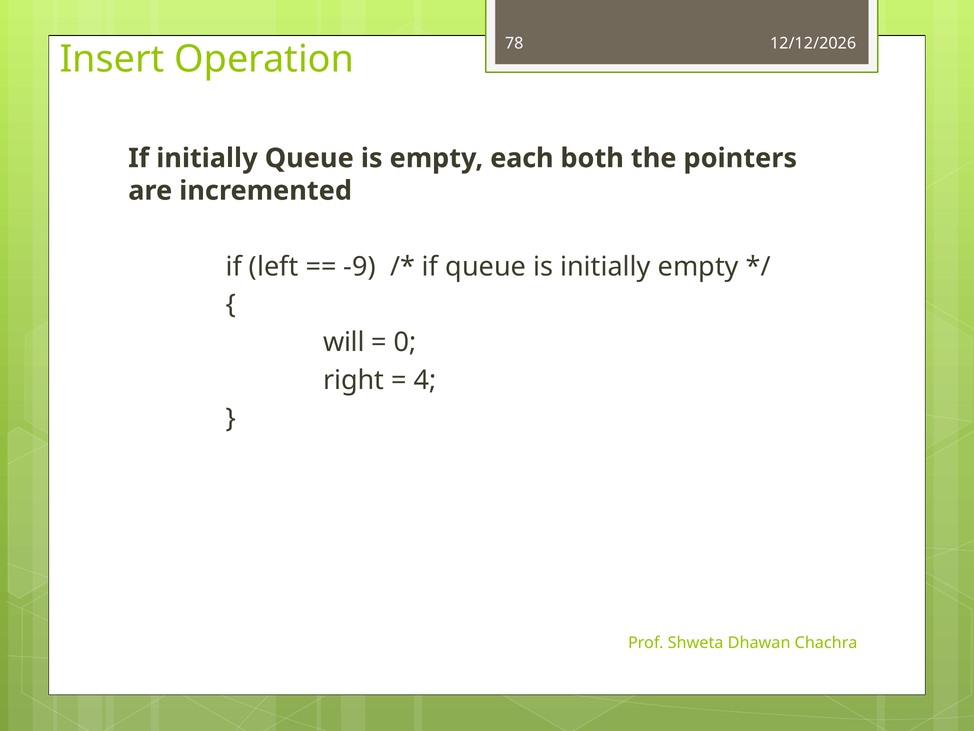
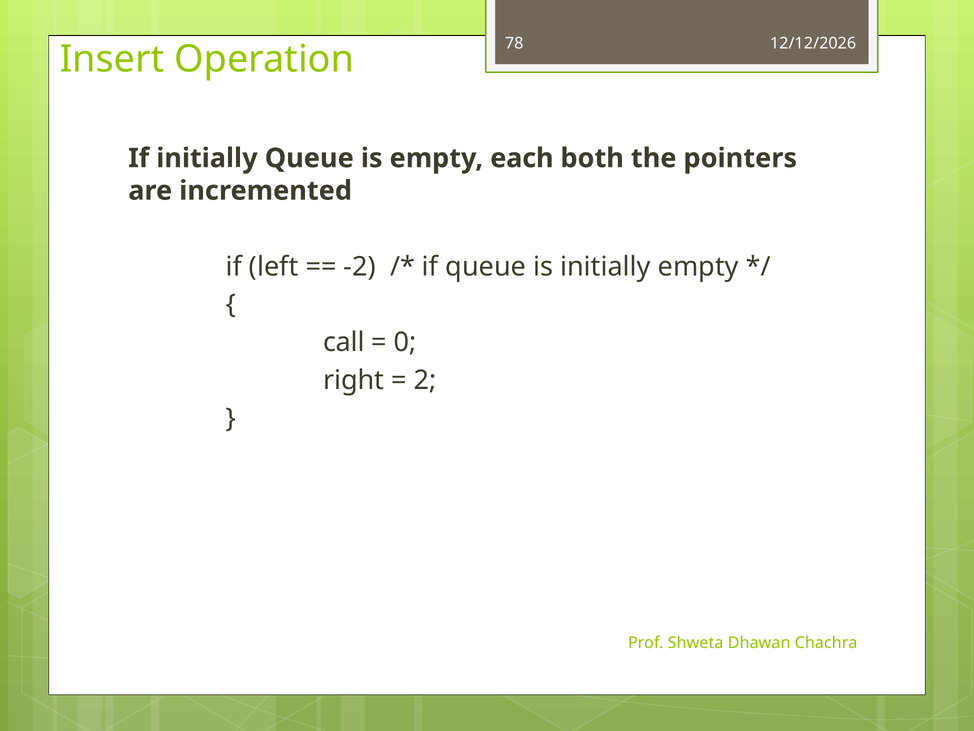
-9: -9 -> -2
will: will -> call
4: 4 -> 2
